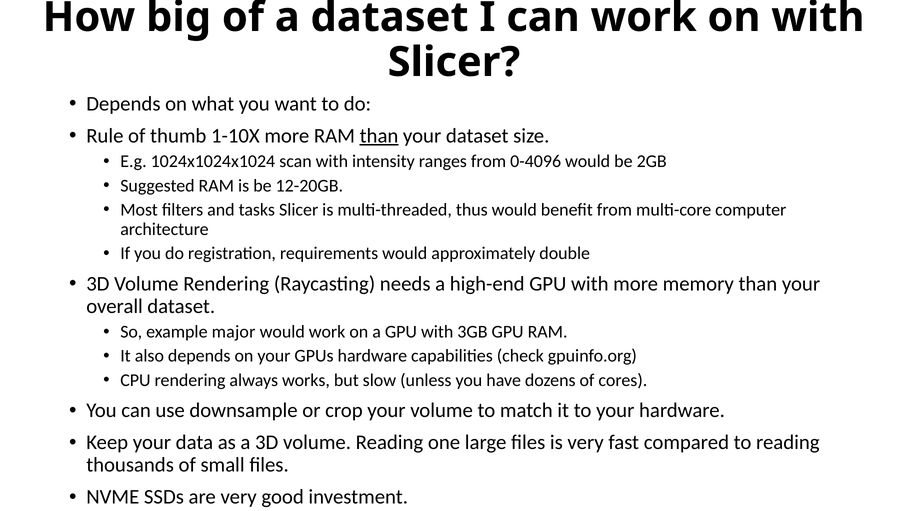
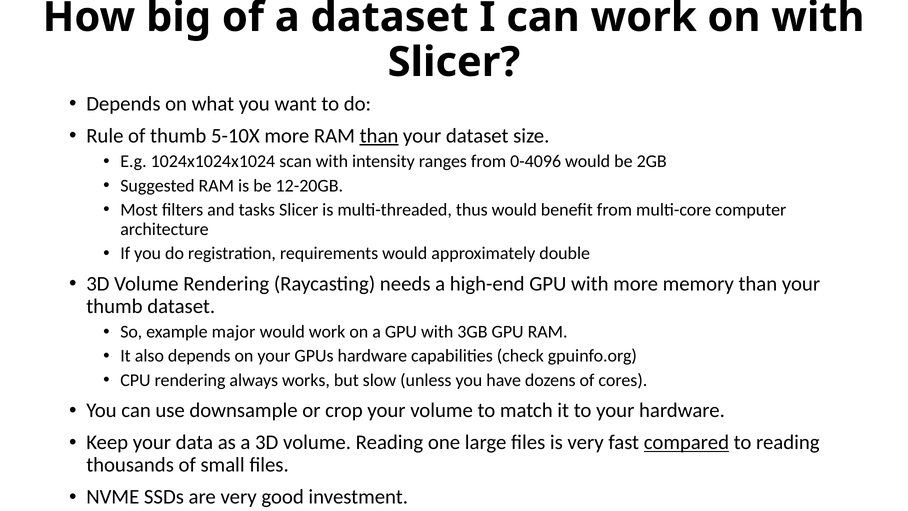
1-10X: 1-10X -> 5-10X
overall at (115, 306): overall -> thumb
compared underline: none -> present
